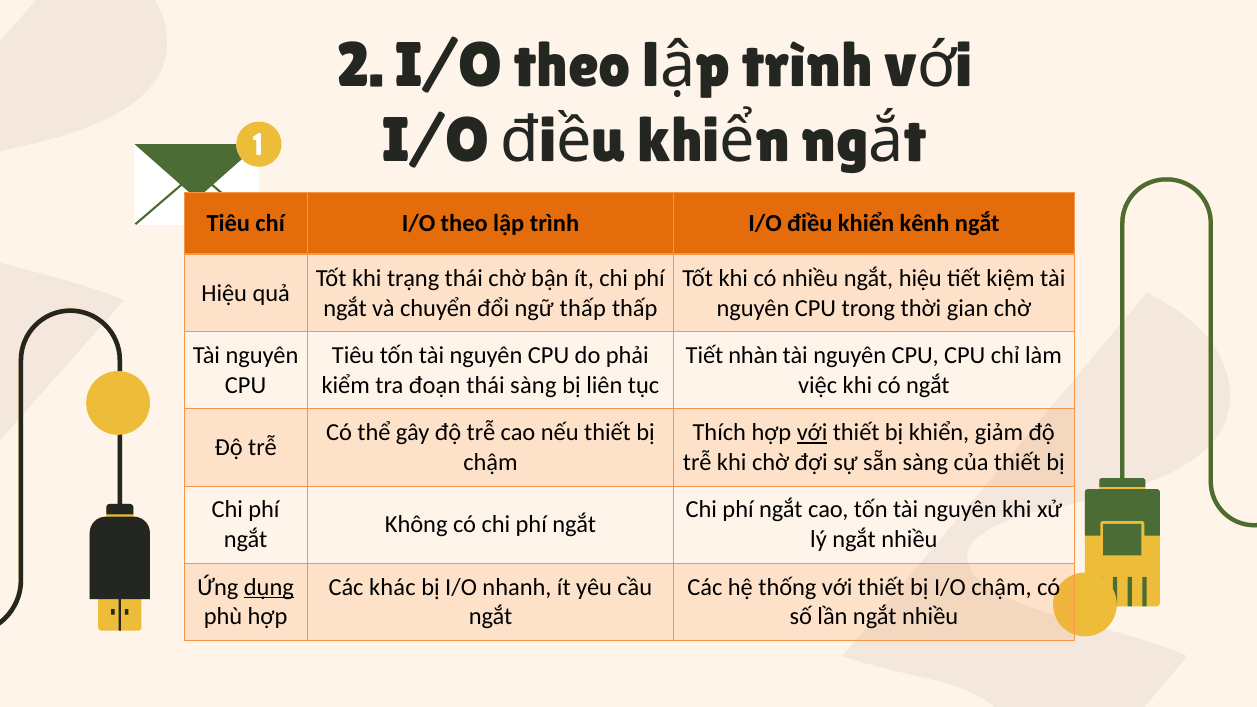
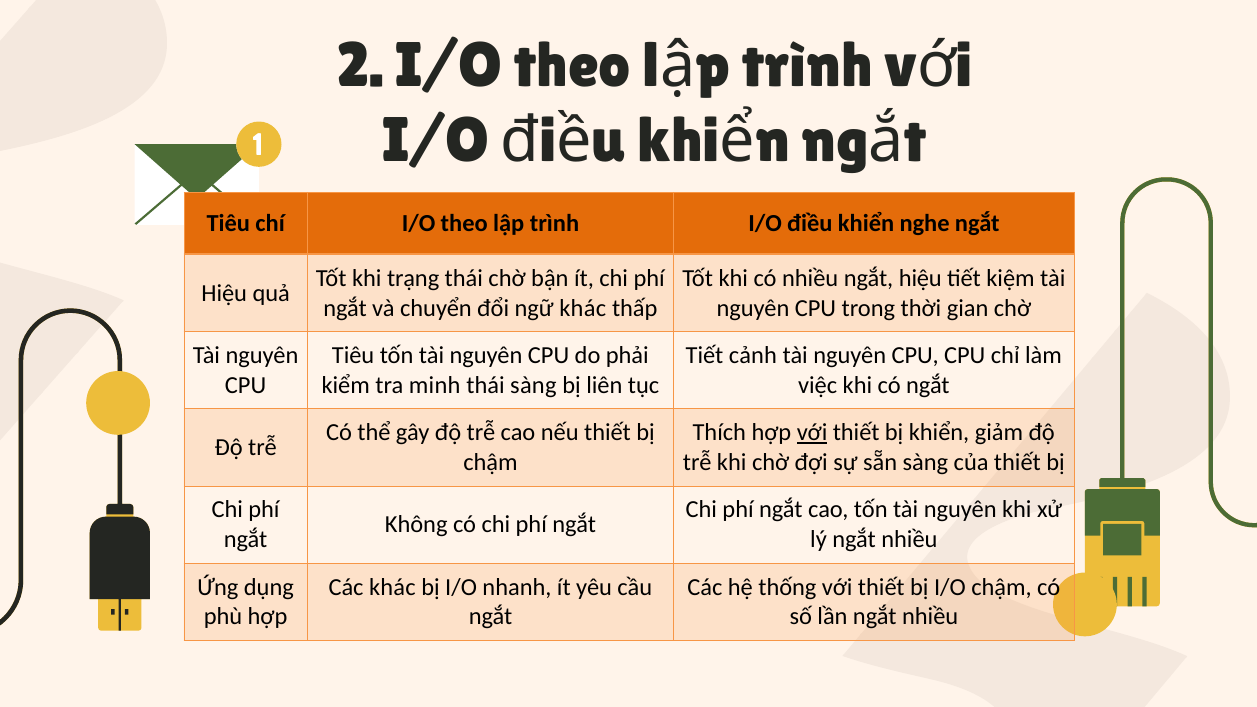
kênh: kênh -> nghe
ngữ thấp: thấp -> khác
nhàn: nhàn -> cảnh
đoạn: đoạn -> minh
dụng underline: present -> none
